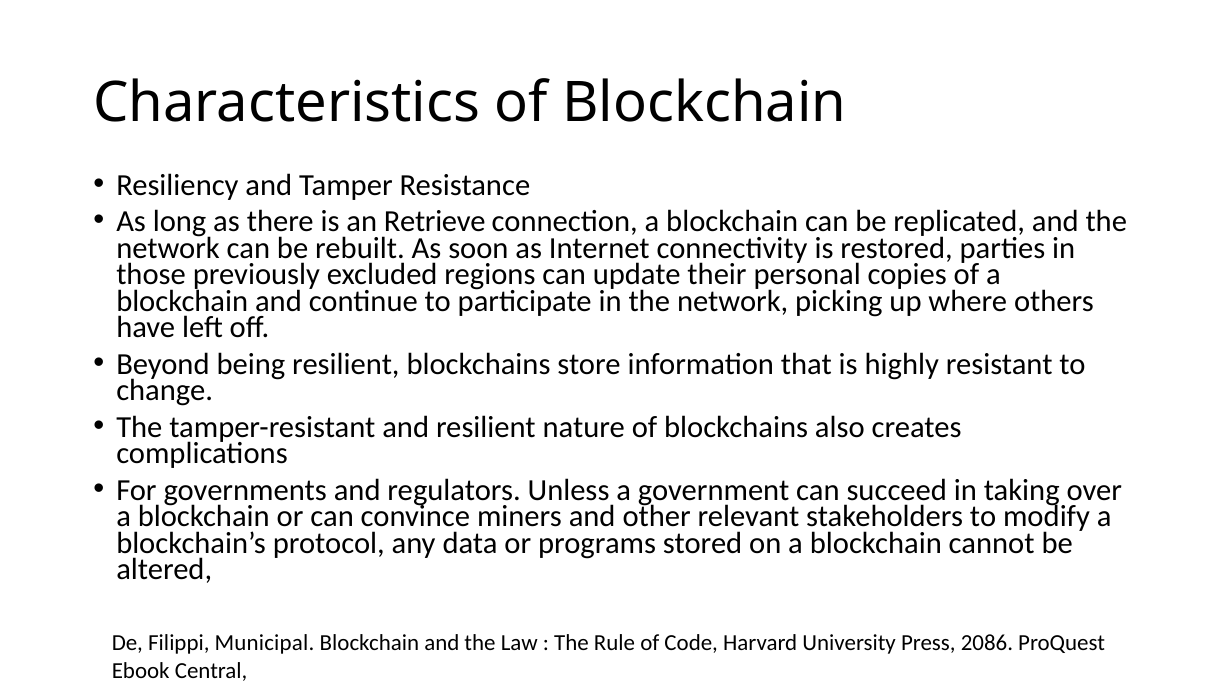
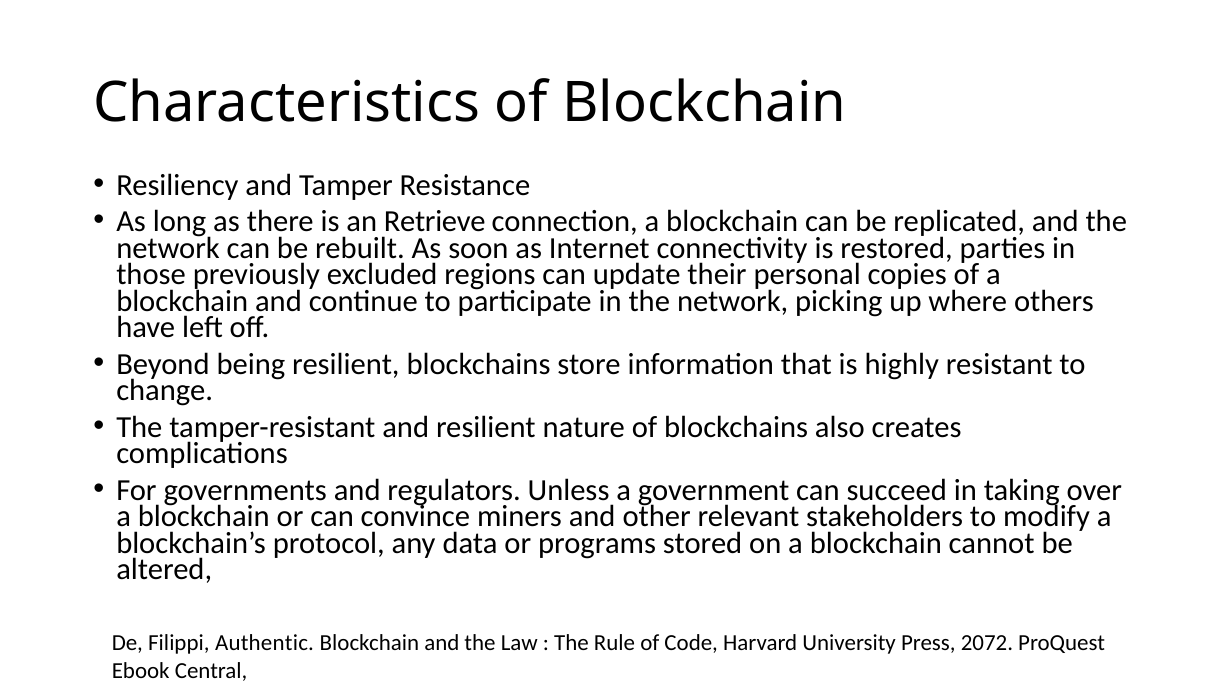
Municipal: Municipal -> Authentic
2086: 2086 -> 2072
